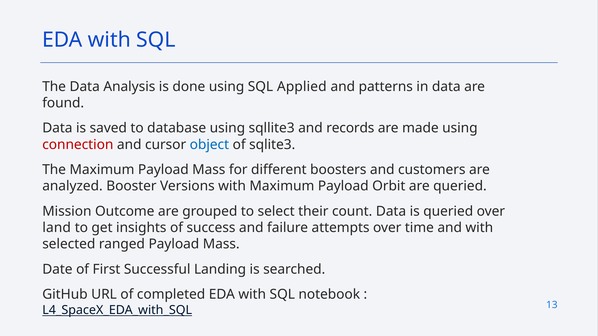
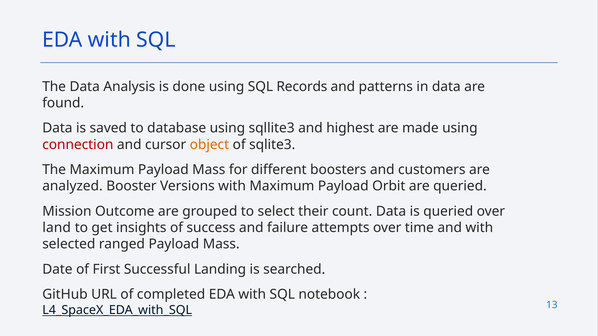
Applied: Applied -> Records
records: records -> highest
object colour: blue -> orange
